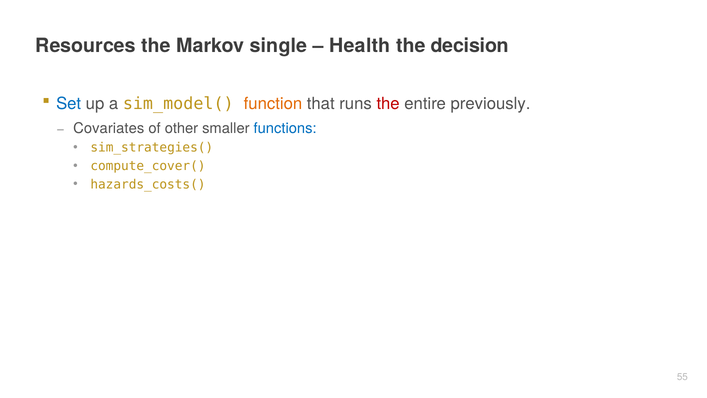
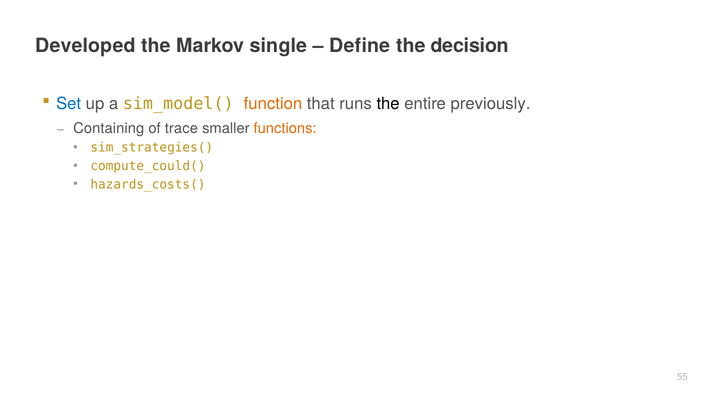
Resources: Resources -> Developed
Health: Health -> Define
the at (388, 104) colour: red -> black
Covariates: Covariates -> Containing
other: other -> trace
functions colour: blue -> orange
compute_cover(: compute_cover( -> compute_could(
